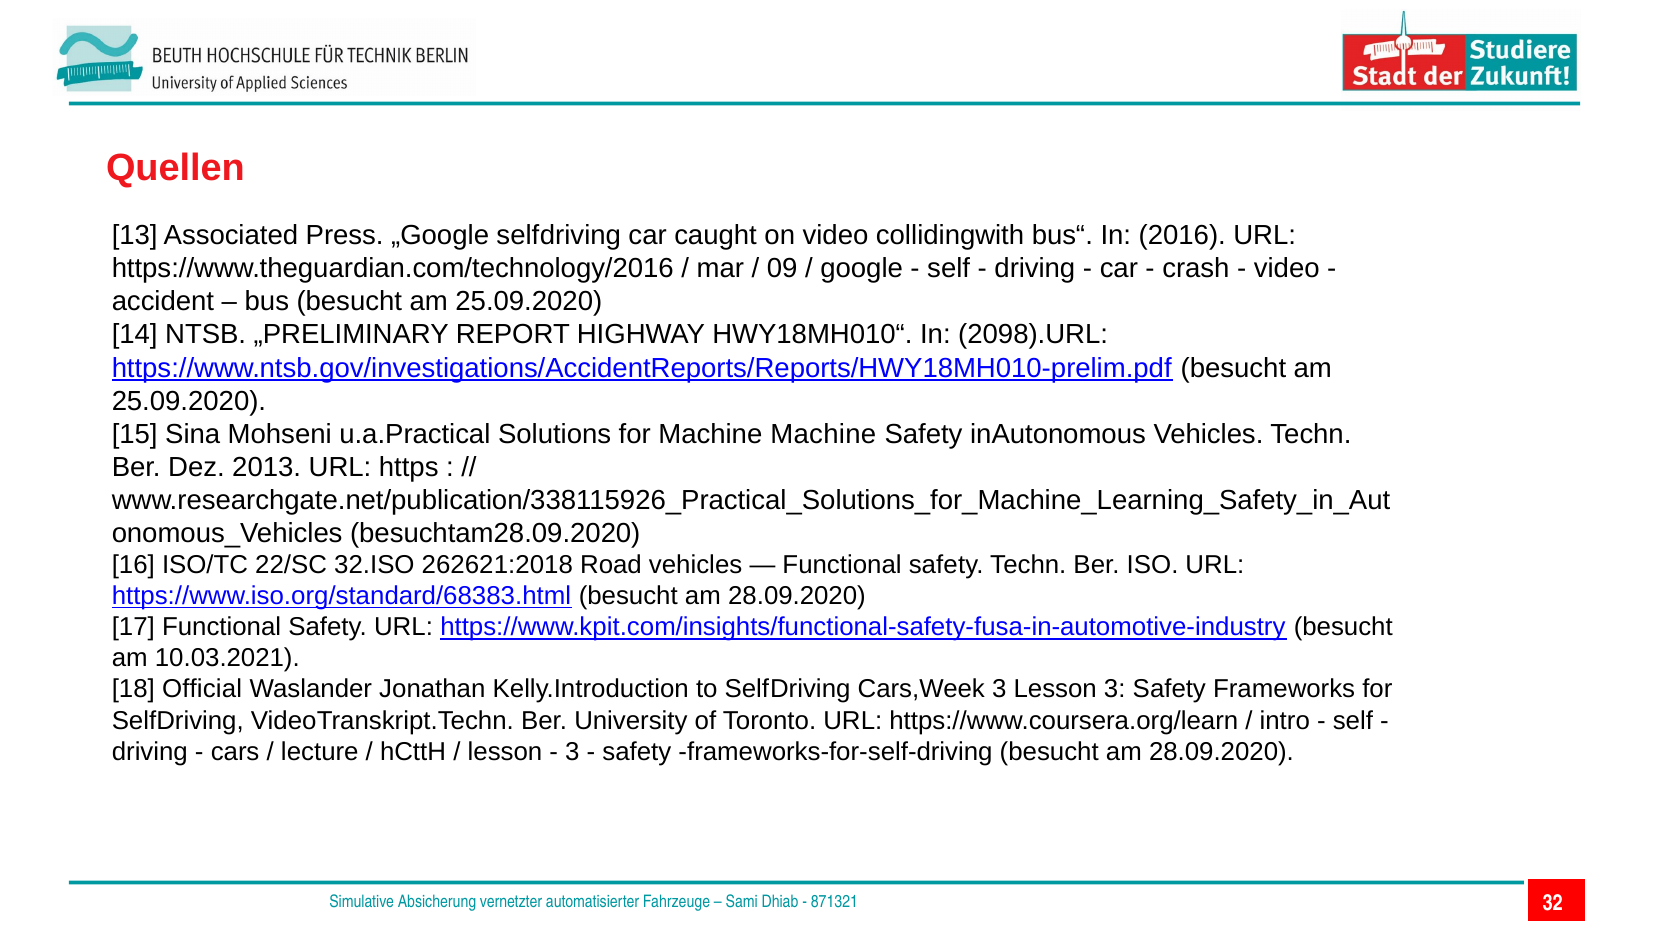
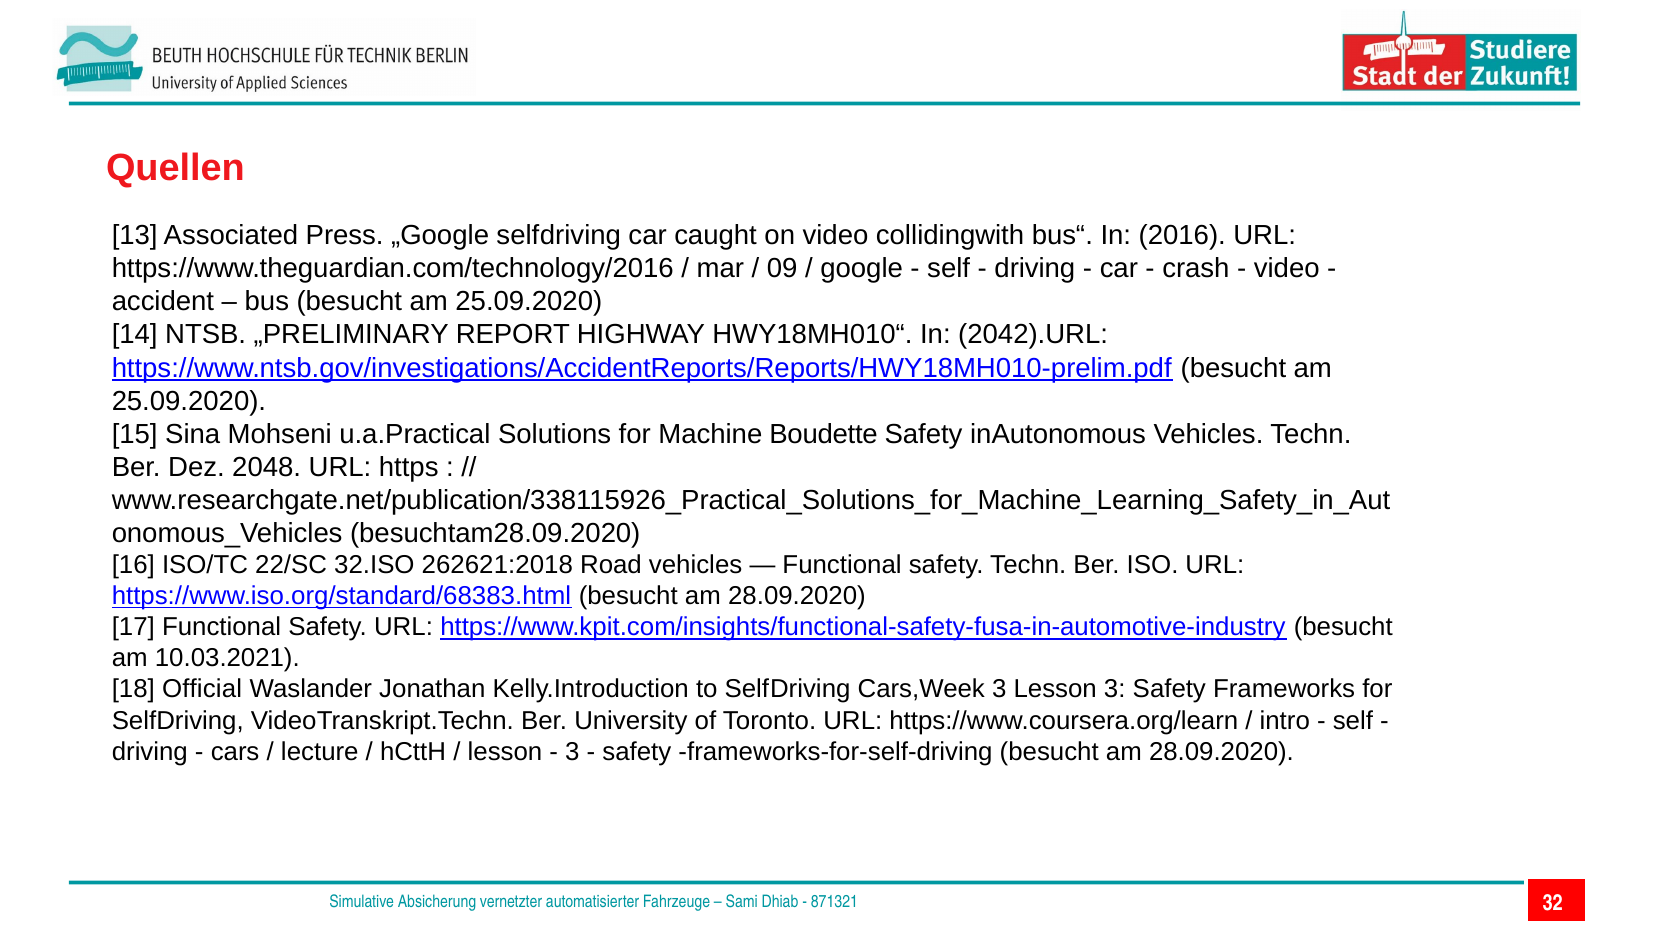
2098).URL: 2098).URL -> 2042).URL
Machine Machine: Machine -> Boudette
2013: 2013 -> 2048
